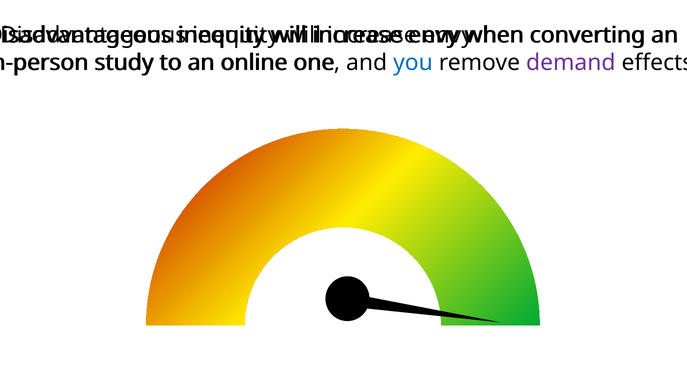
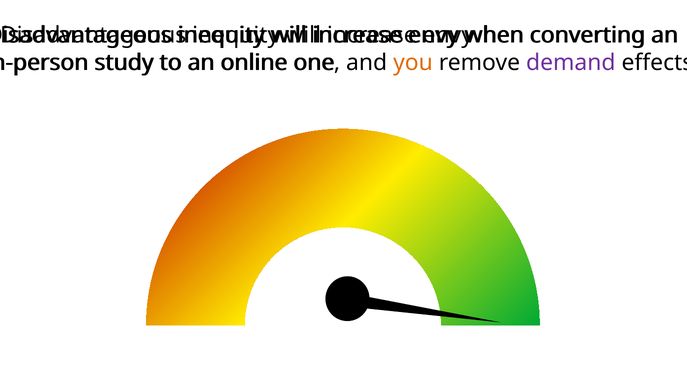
you colour: blue -> orange
